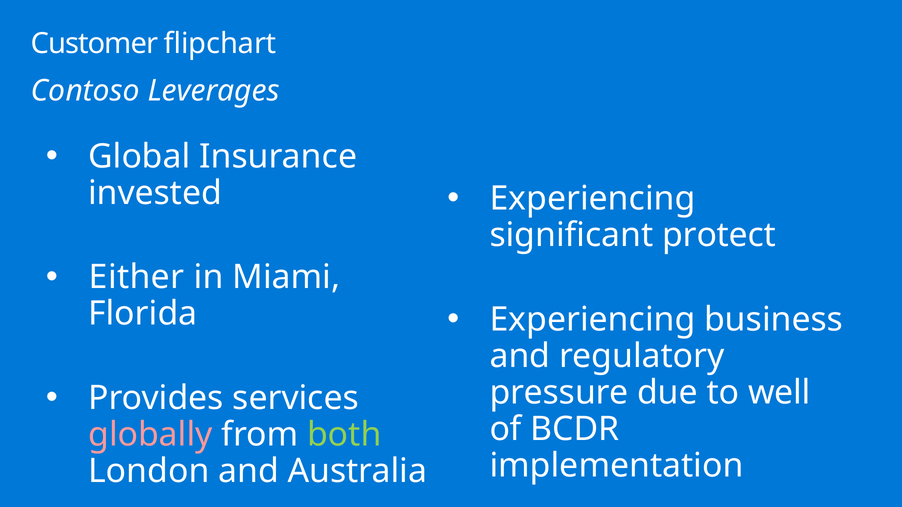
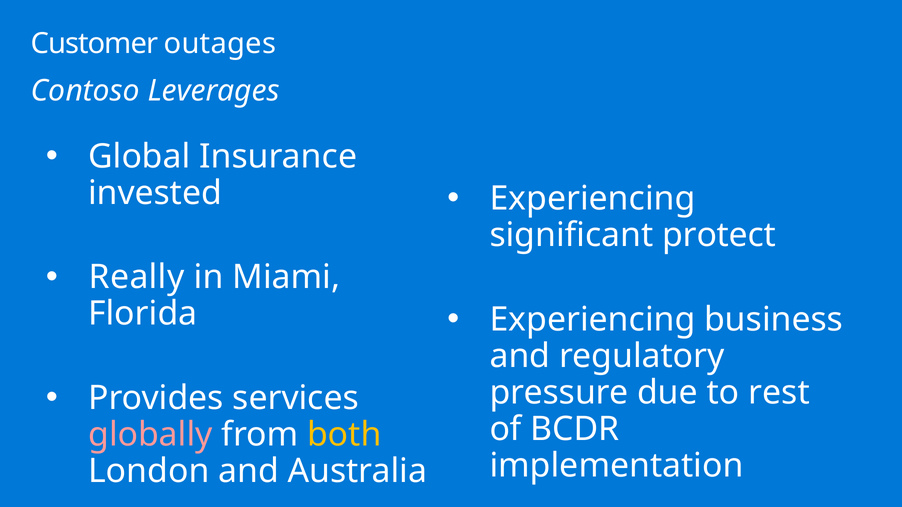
flipchart: flipchart -> outages
Either: Either -> Really
well: well -> rest
both colour: light green -> yellow
